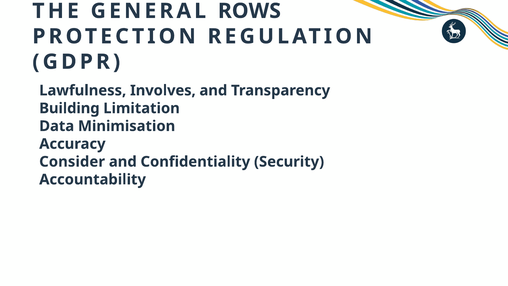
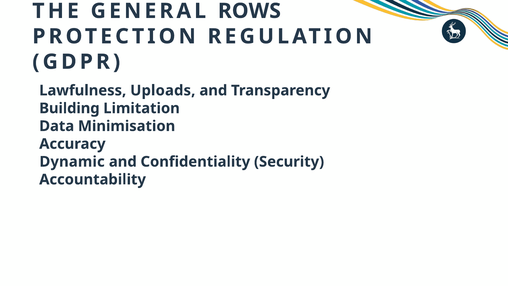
Involves: Involves -> Uploads
Consider: Consider -> Dynamic
